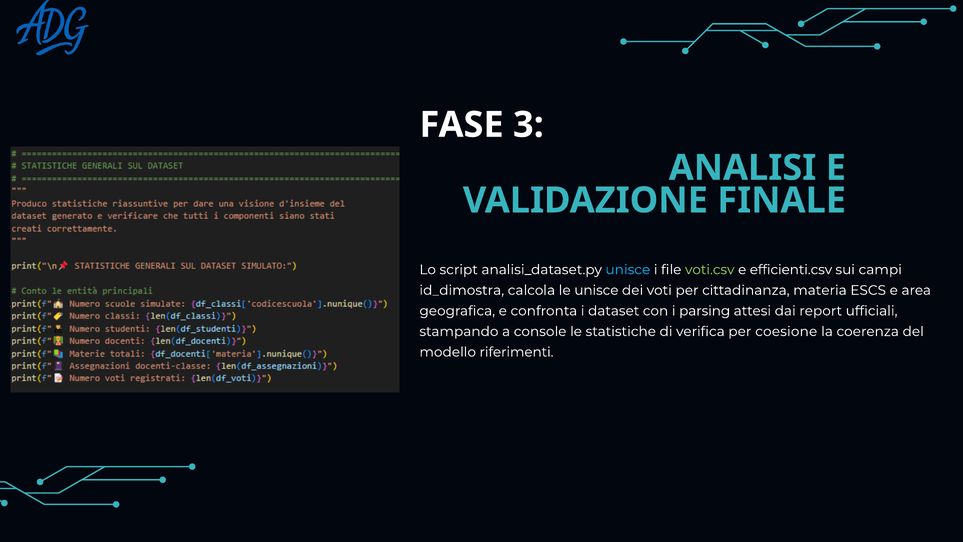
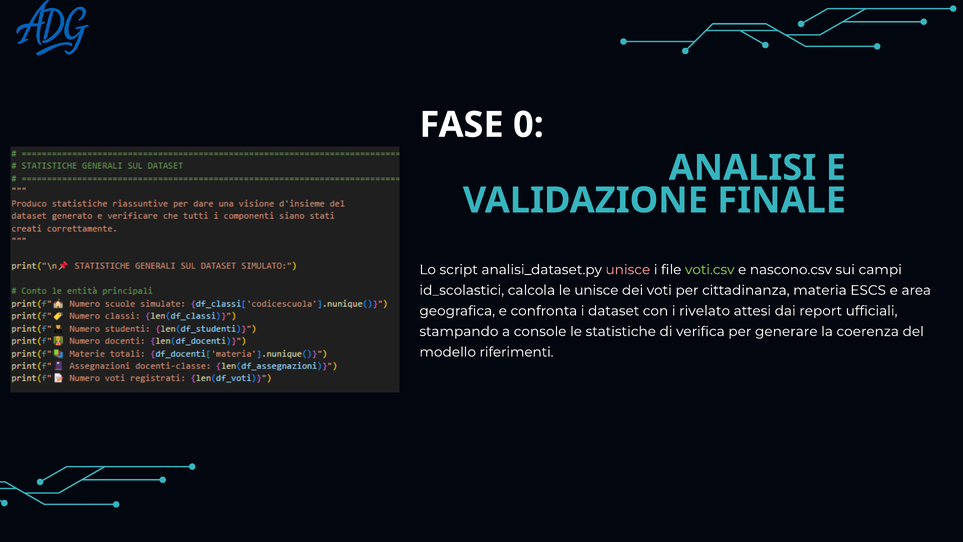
3: 3 -> 0
unisce at (628, 270) colour: light blue -> pink
efficienti.csv: efficienti.csv -> nascono.csv
id_dimostra: id_dimostra -> id_scolastici
parsing: parsing -> rivelato
coesione: coesione -> generare
